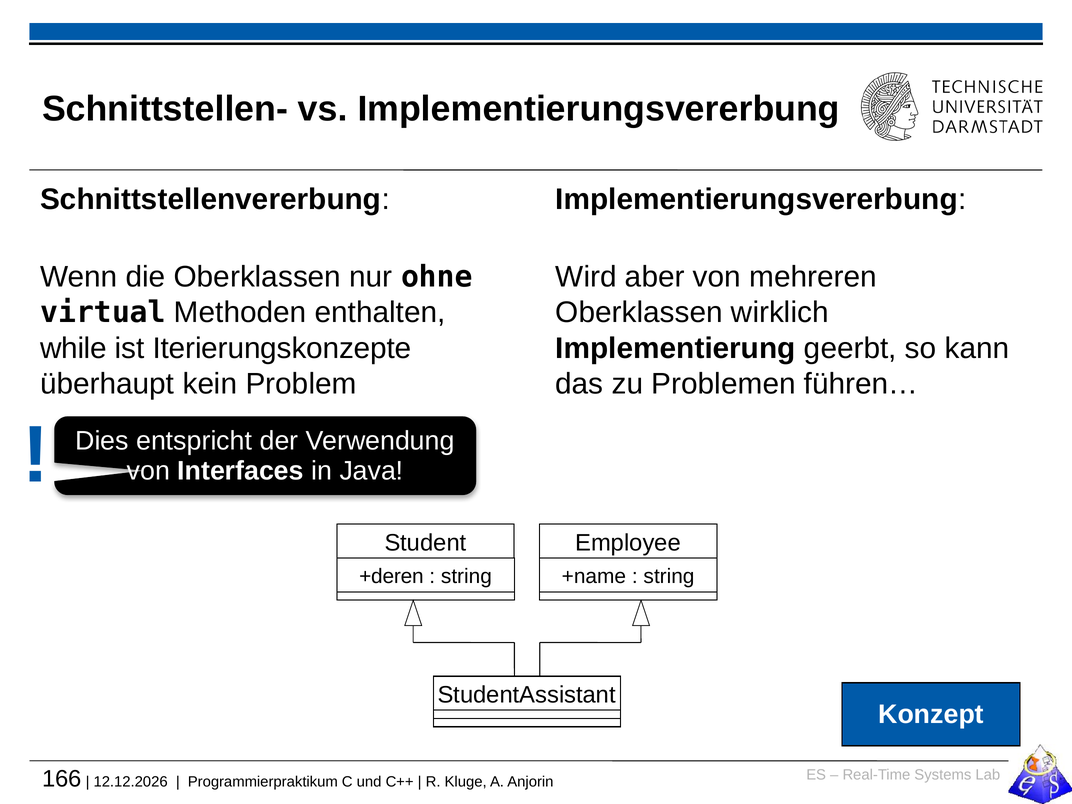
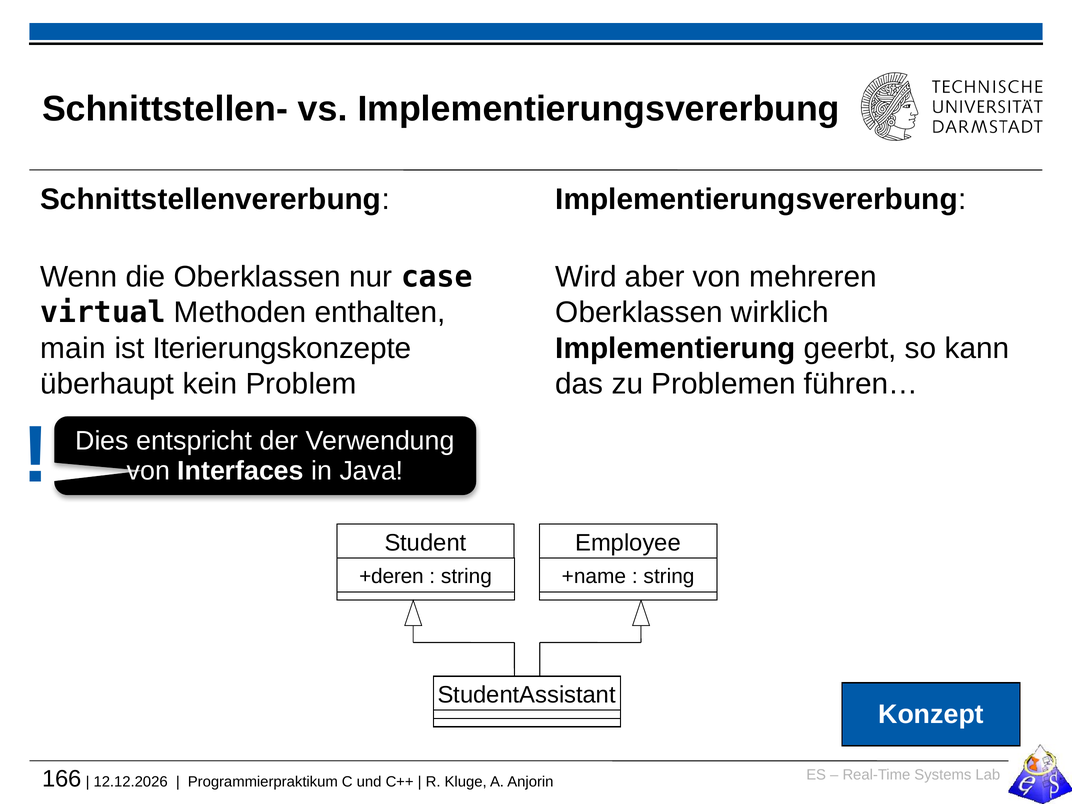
ohne: ohne -> case
while: while -> main
